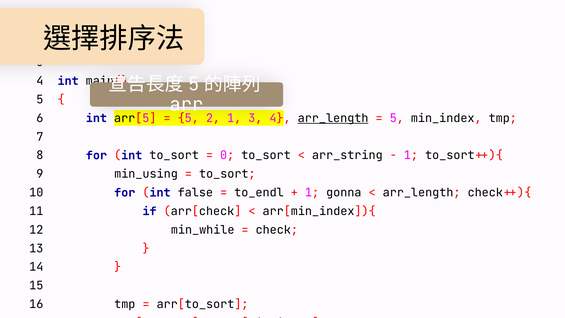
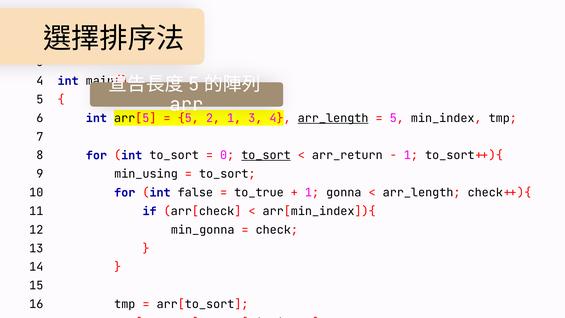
to_sort at (266, 155) underline: none -> present
arr_string: arr_string -> arr_return
to_endl: to_endl -> to_true
min_while: min_while -> min_gonna
